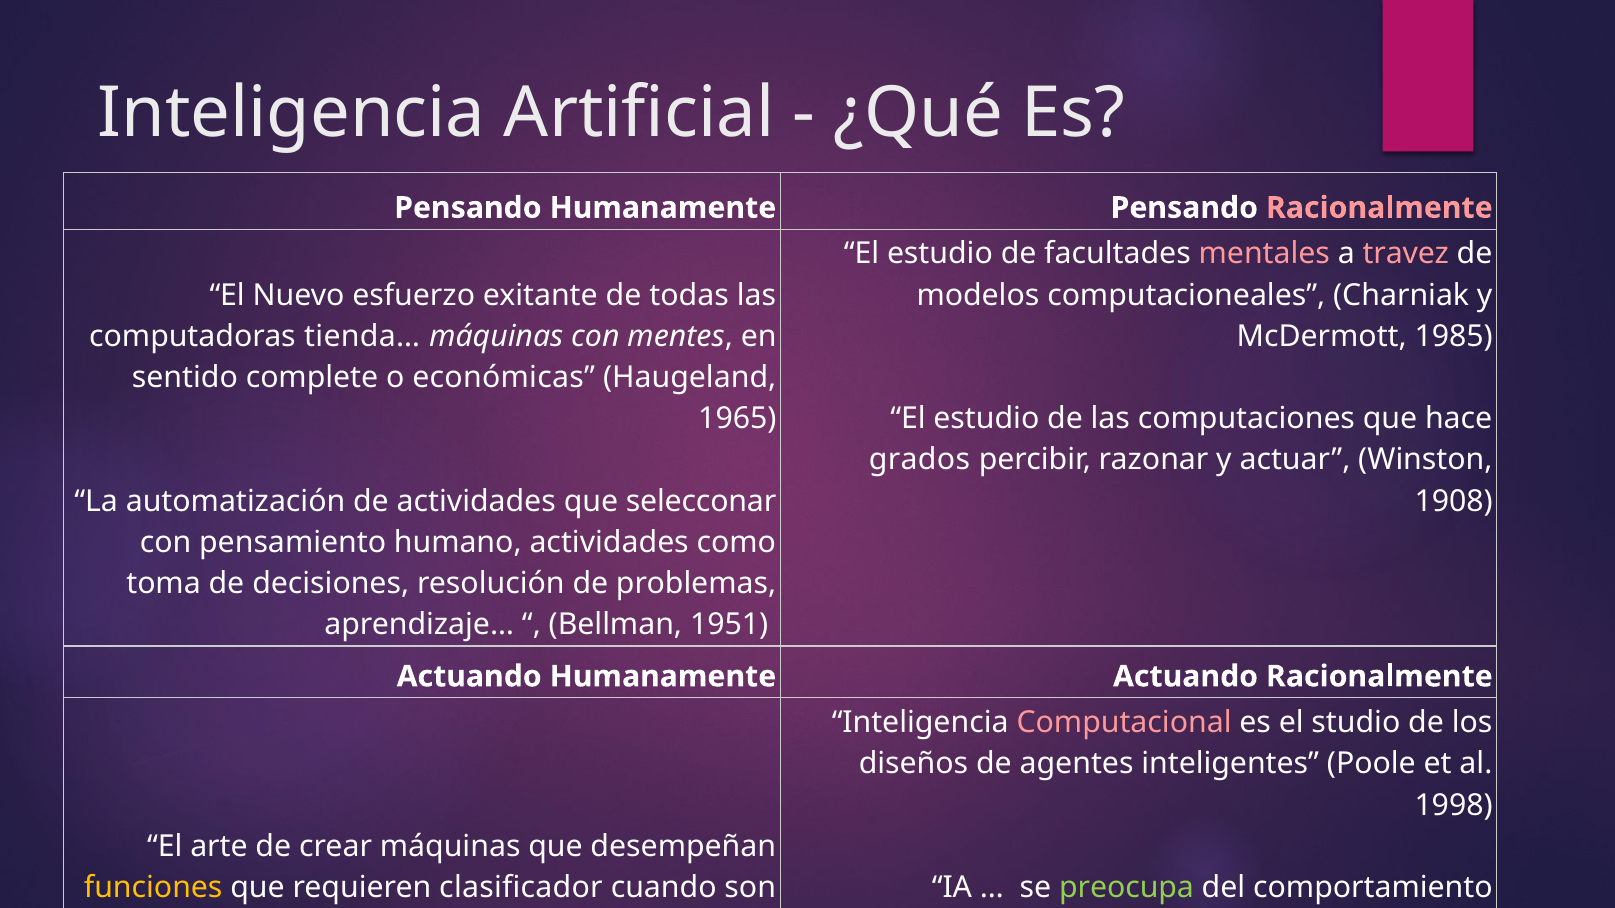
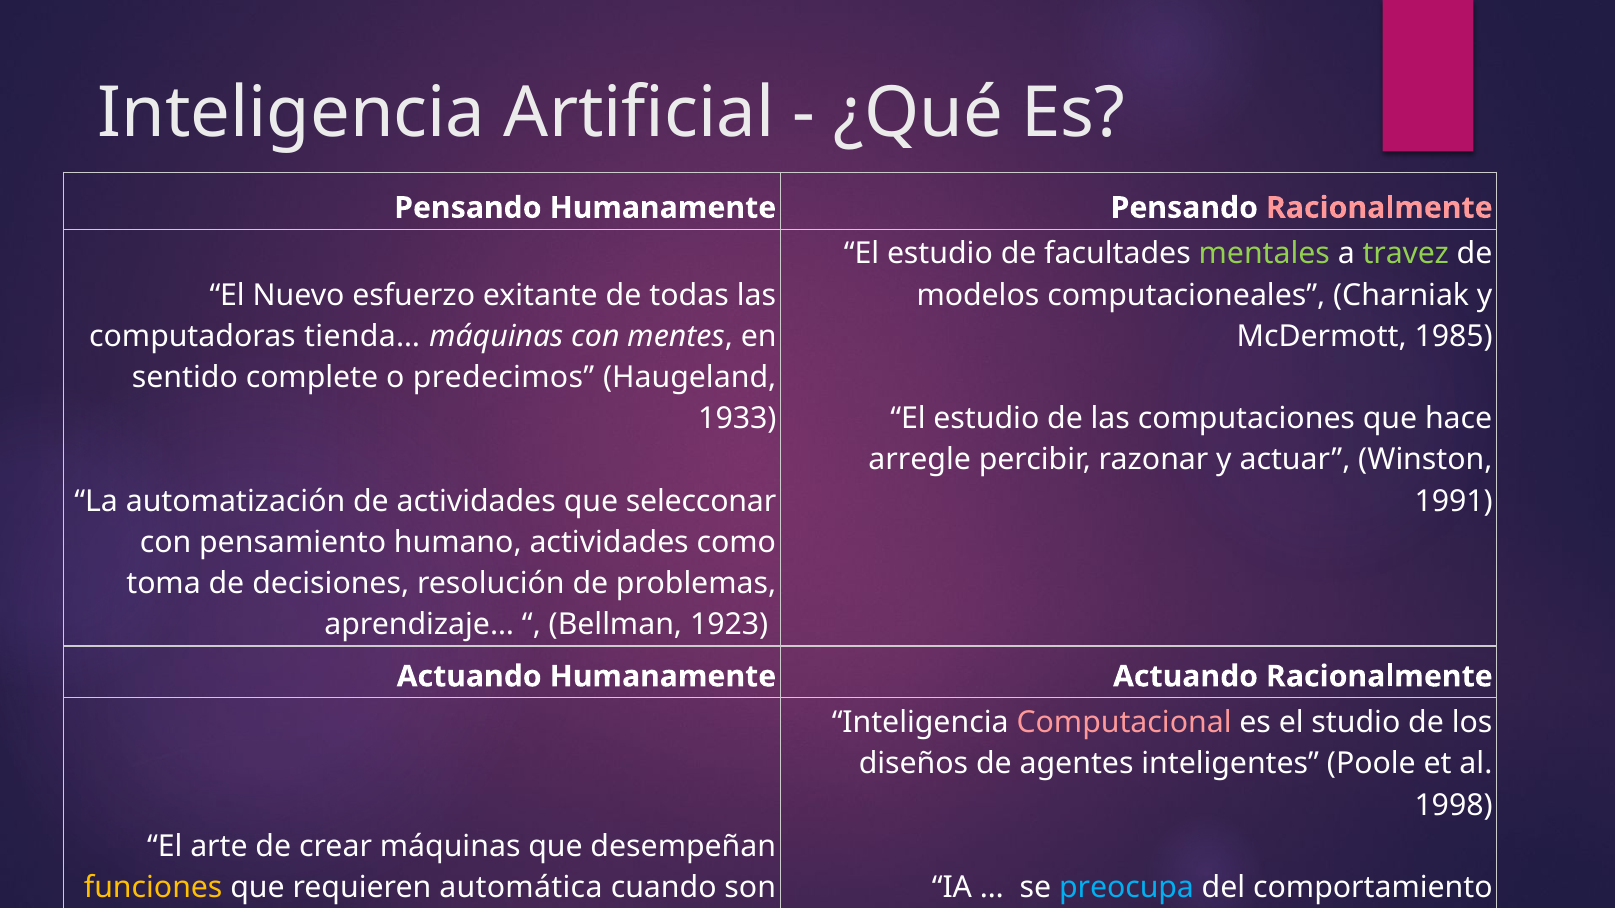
mentales colour: pink -> light green
travez colour: pink -> light green
económicas: económicas -> predecimos
1965: 1965 -> 1933
grados: grados -> arregle
1908: 1908 -> 1991
1951: 1951 -> 1923
clasificador: clasificador -> automática
preocupa colour: light green -> light blue
